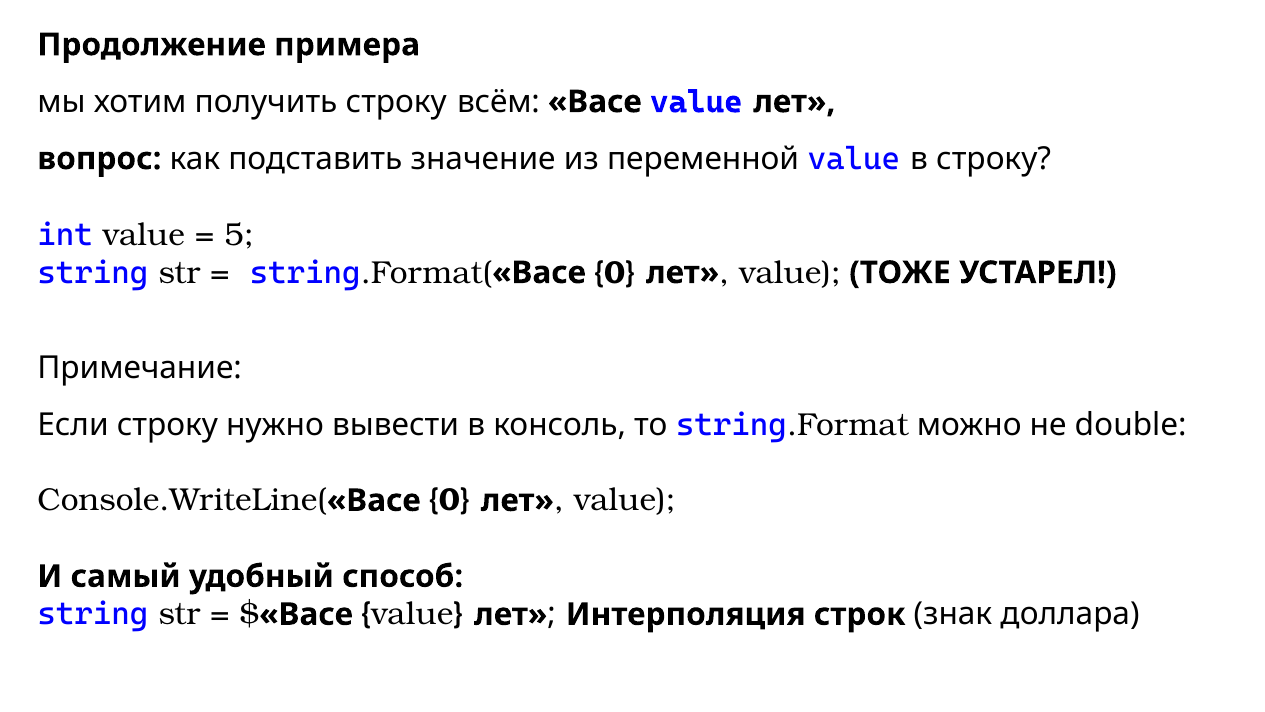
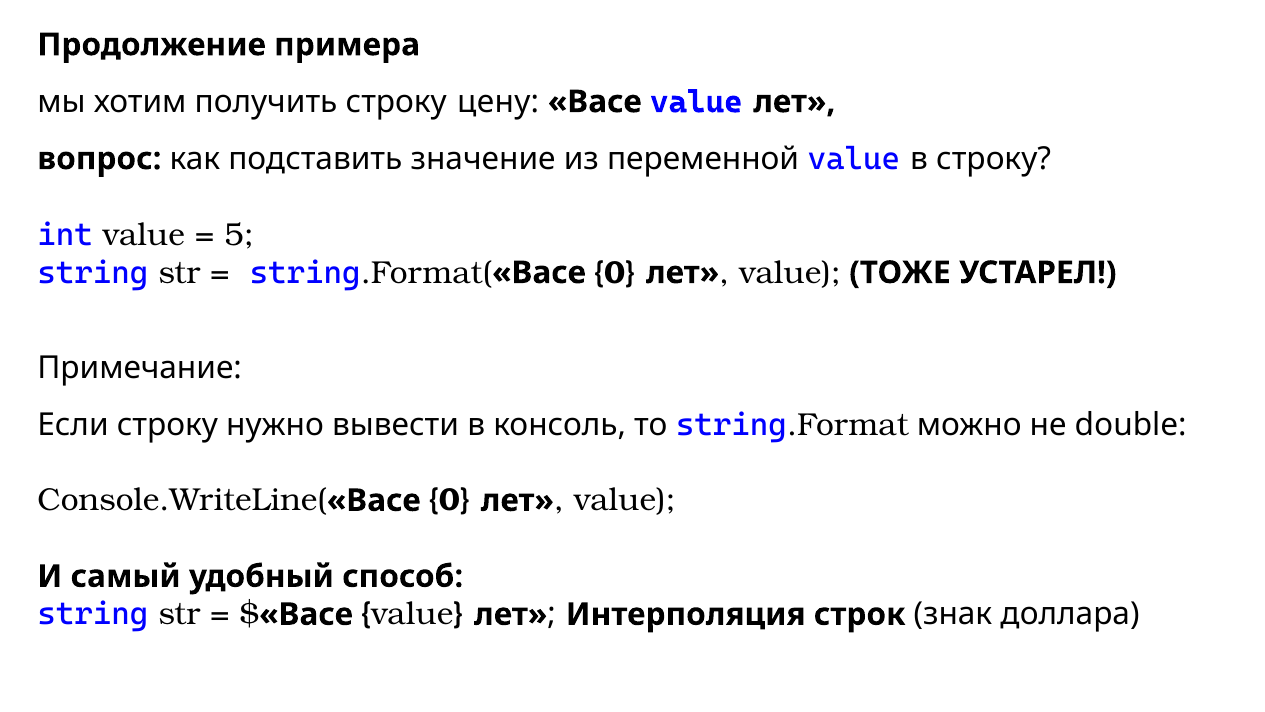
всём: всём -> цену
